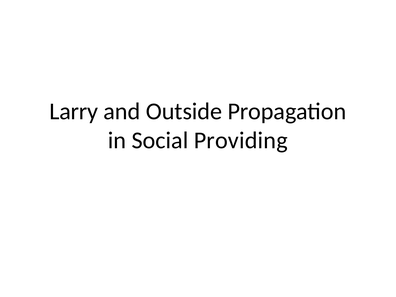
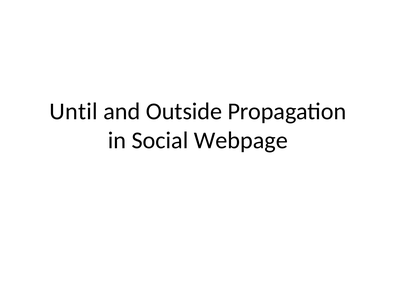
Larry: Larry -> Until
Providing: Providing -> Webpage
